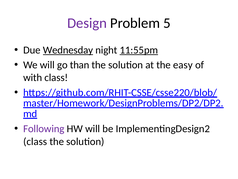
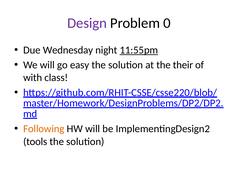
5: 5 -> 0
Wednesday underline: present -> none
than: than -> easy
easy: easy -> their
Following colour: purple -> orange
class at (35, 141): class -> tools
